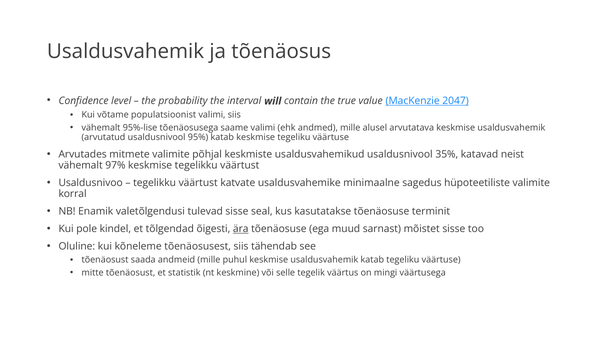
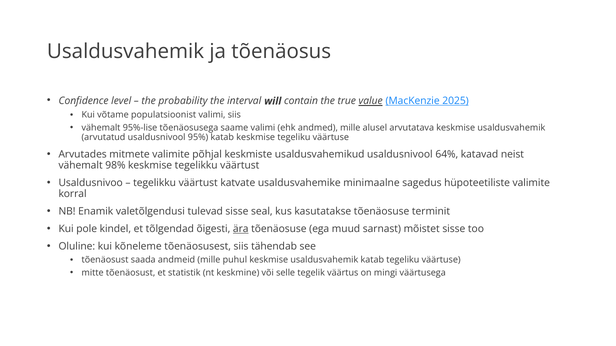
value underline: none -> present
2047: 2047 -> 2025
35%: 35% -> 64%
97%: 97% -> 98%
